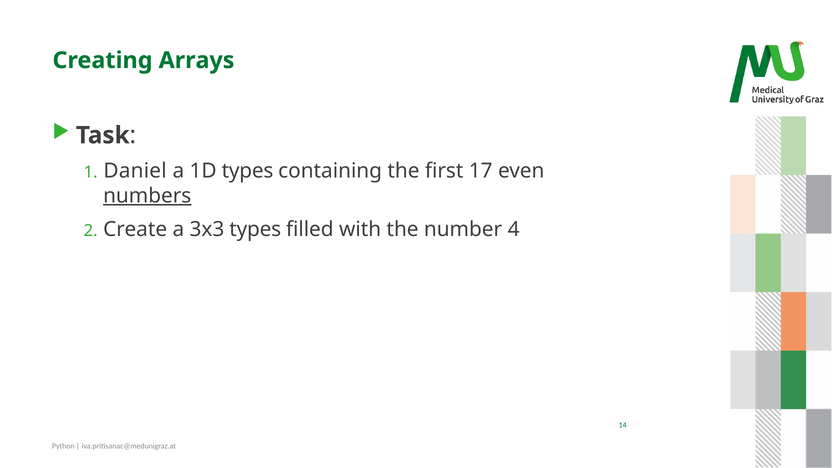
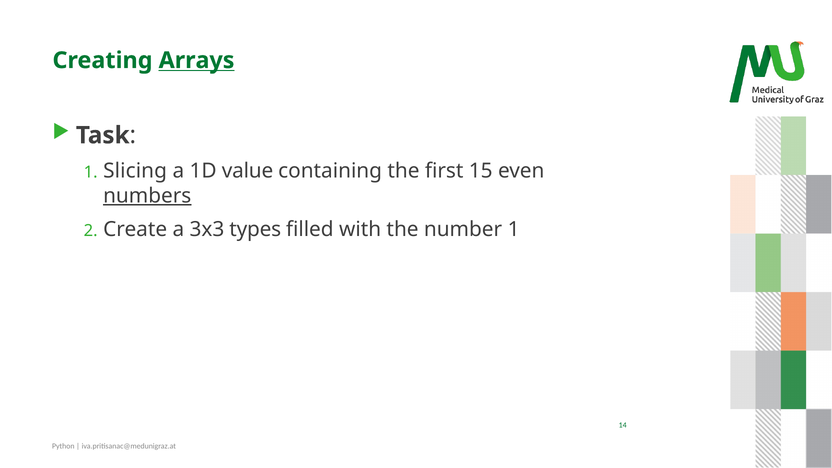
Arrays underline: none -> present
Daniel: Daniel -> Slicing
1D types: types -> value
17: 17 -> 15
number 4: 4 -> 1
